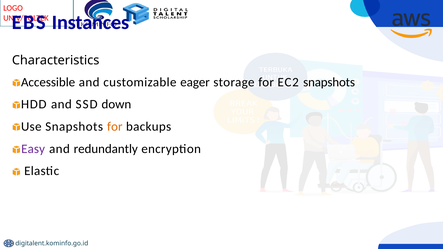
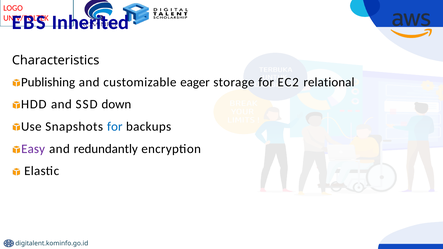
Instances: Instances -> Inherited
Accessible: Accessible -> Publishing
EC2 snapshots: snapshots -> relational
for at (115, 127) colour: orange -> blue
